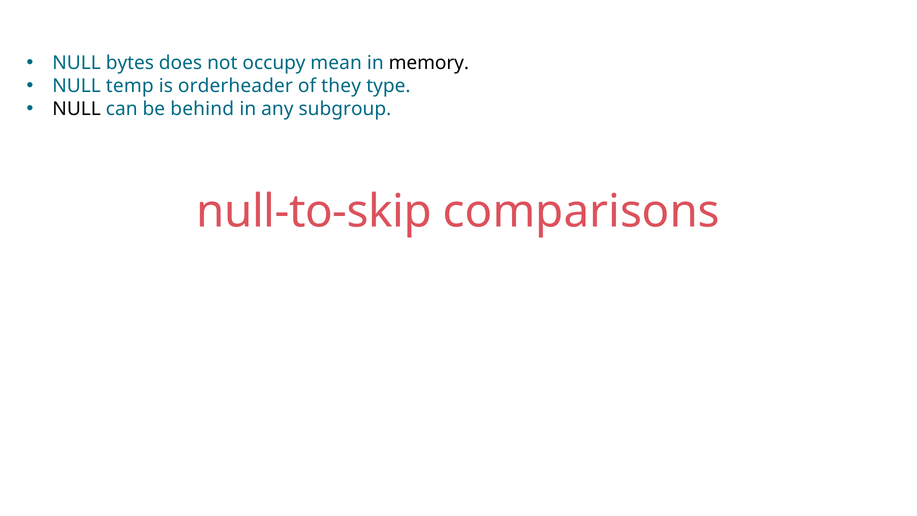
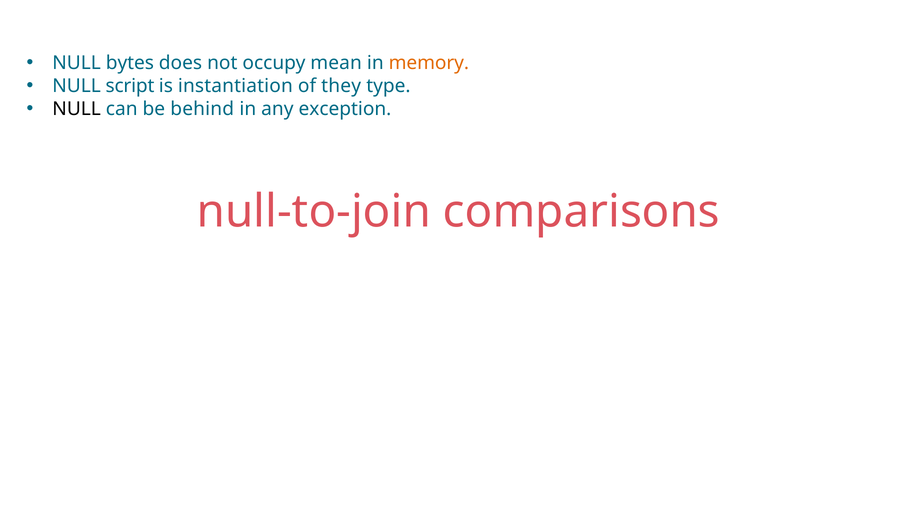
memory colour: black -> orange
temp: temp -> script
orderheader: orderheader -> instantiation
subgroup: subgroup -> exception
null-to-skip: null-to-skip -> null-to-join
